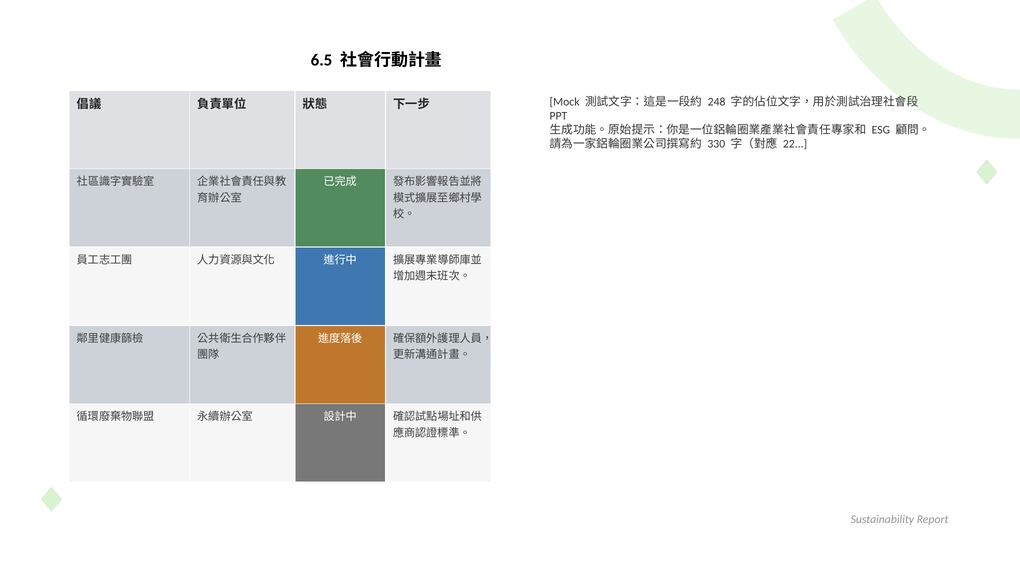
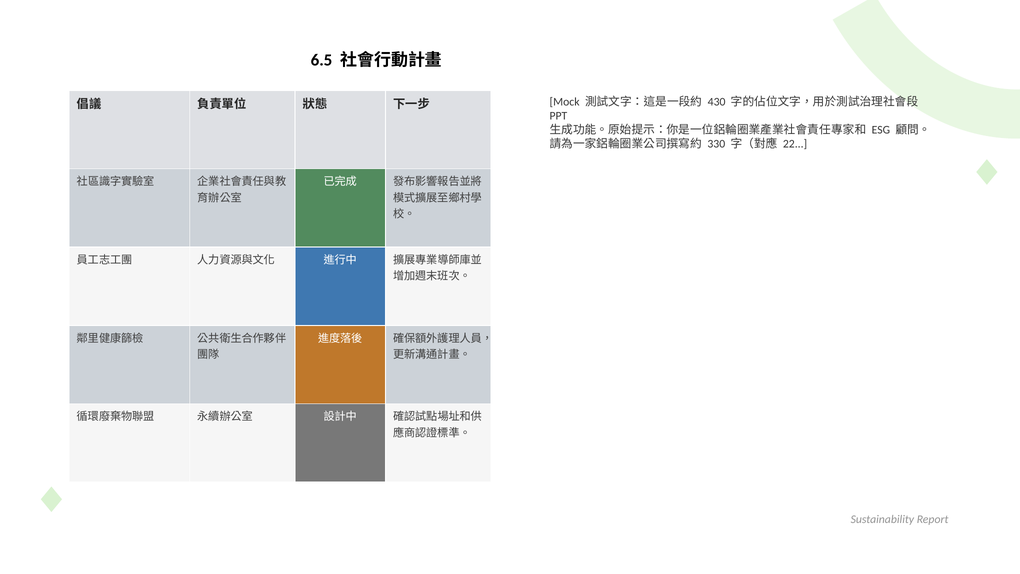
248: 248 -> 430
